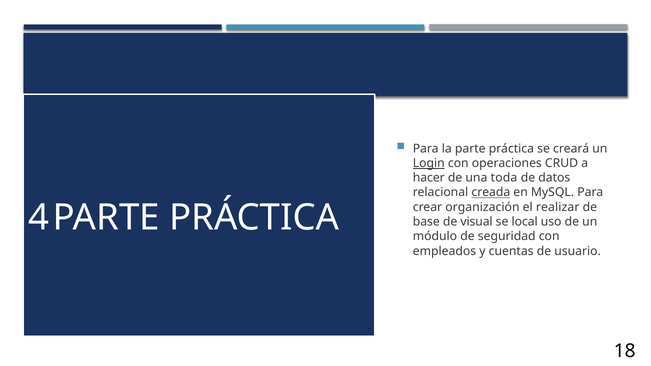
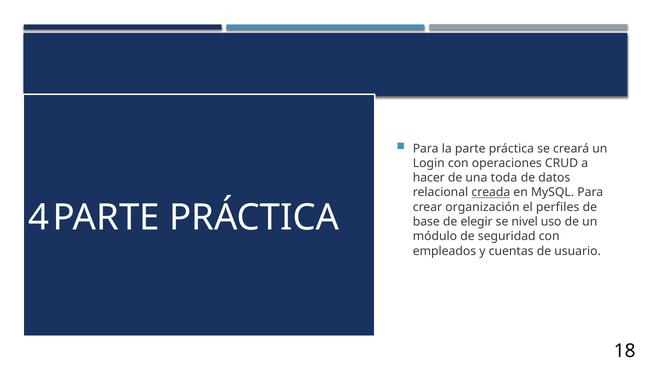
Login underline: present -> none
realizar: realizar -> perfiles
visual: visual -> elegir
local: local -> nivel
